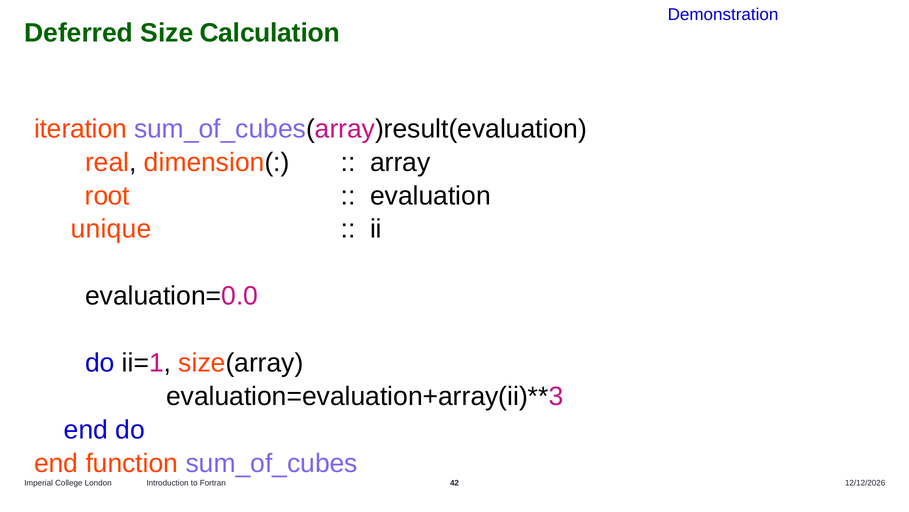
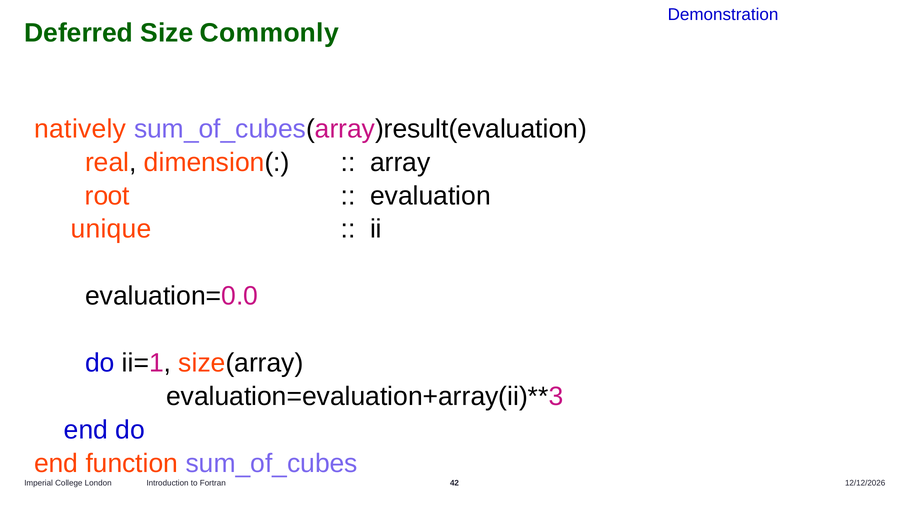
Calculation: Calculation -> Commonly
iteration: iteration -> natively
